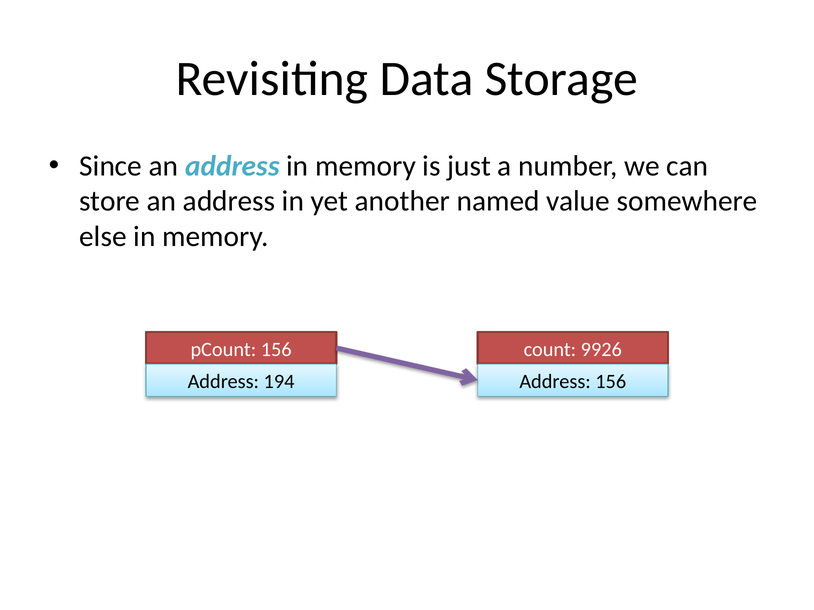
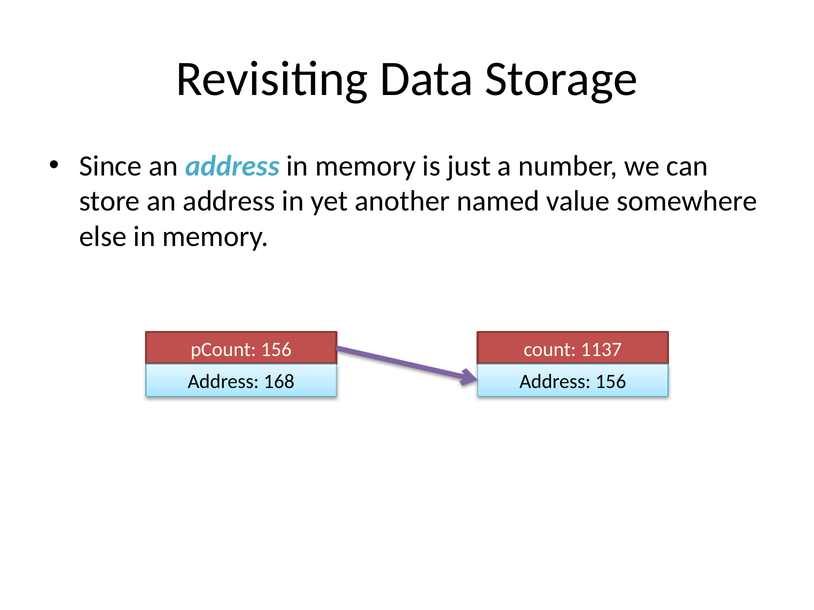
9926: 9926 -> 1137
194: 194 -> 168
